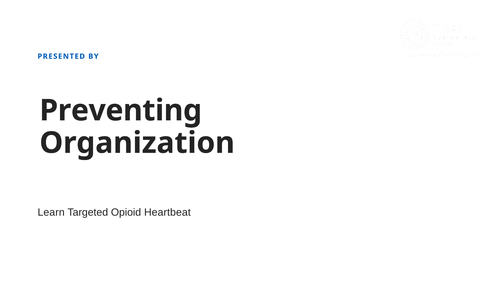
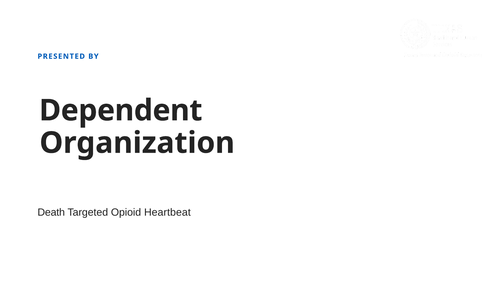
Preventing: Preventing -> Dependent
Learn: Learn -> Death
